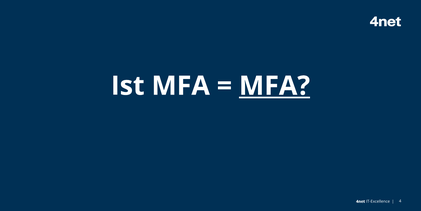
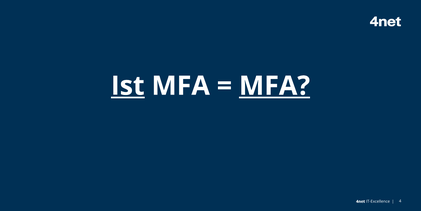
Ist underline: none -> present
